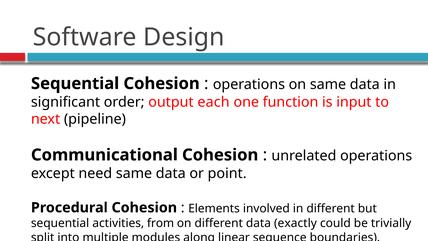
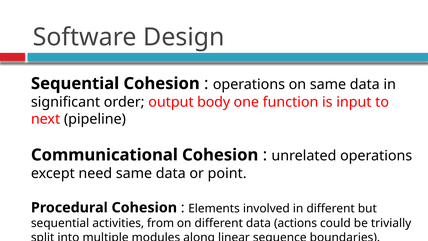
each: each -> body
exactly: exactly -> actions
